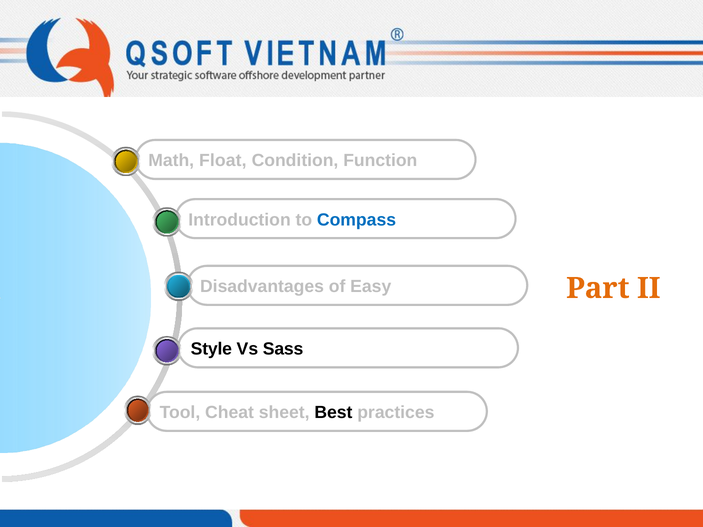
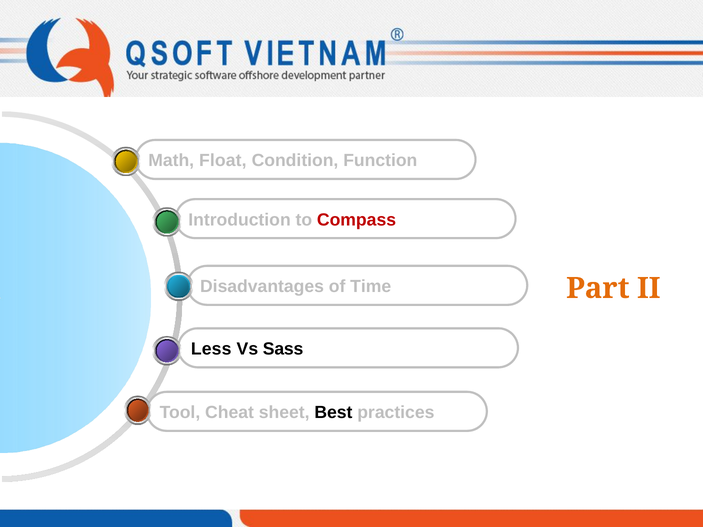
Compass colour: blue -> red
Easy: Easy -> Time
Style: Style -> Less
